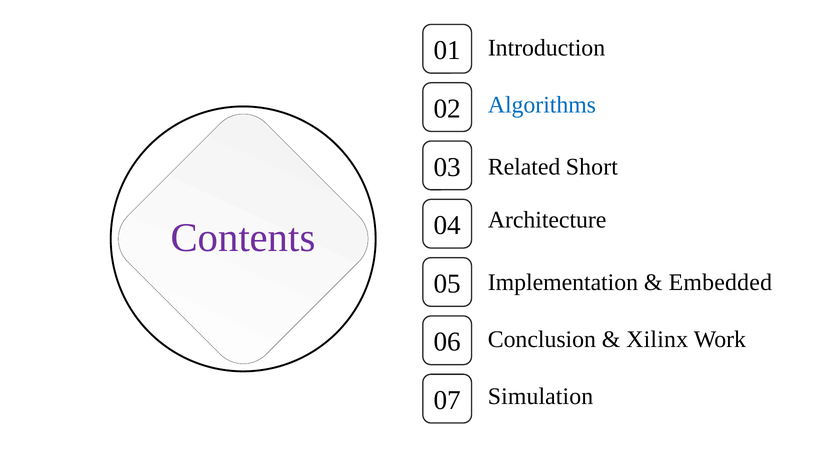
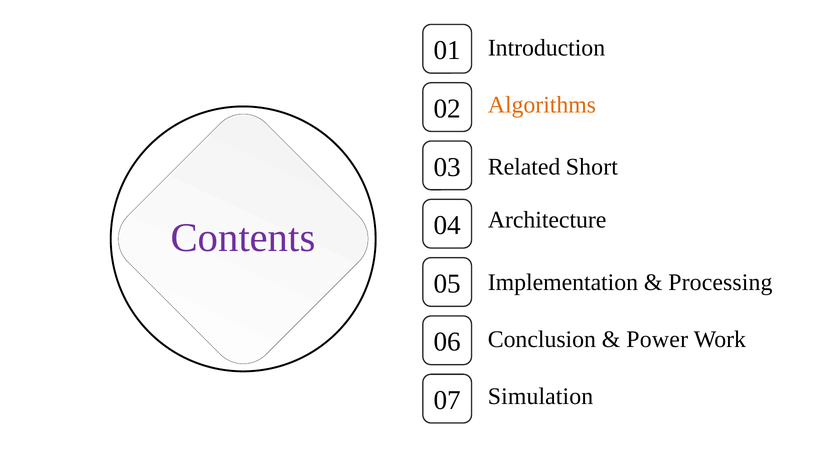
Algorithms colour: blue -> orange
Embedded: Embedded -> Processing
Xilinx: Xilinx -> Power
